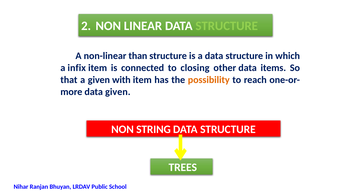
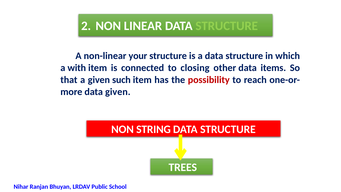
than: than -> your
infix: infix -> with
with: with -> such
possibility colour: orange -> red
